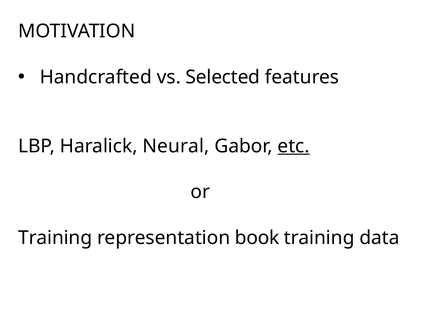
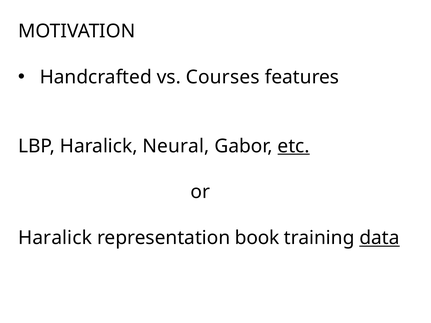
Selected: Selected -> Courses
Training at (55, 238): Training -> Haralick
data underline: none -> present
